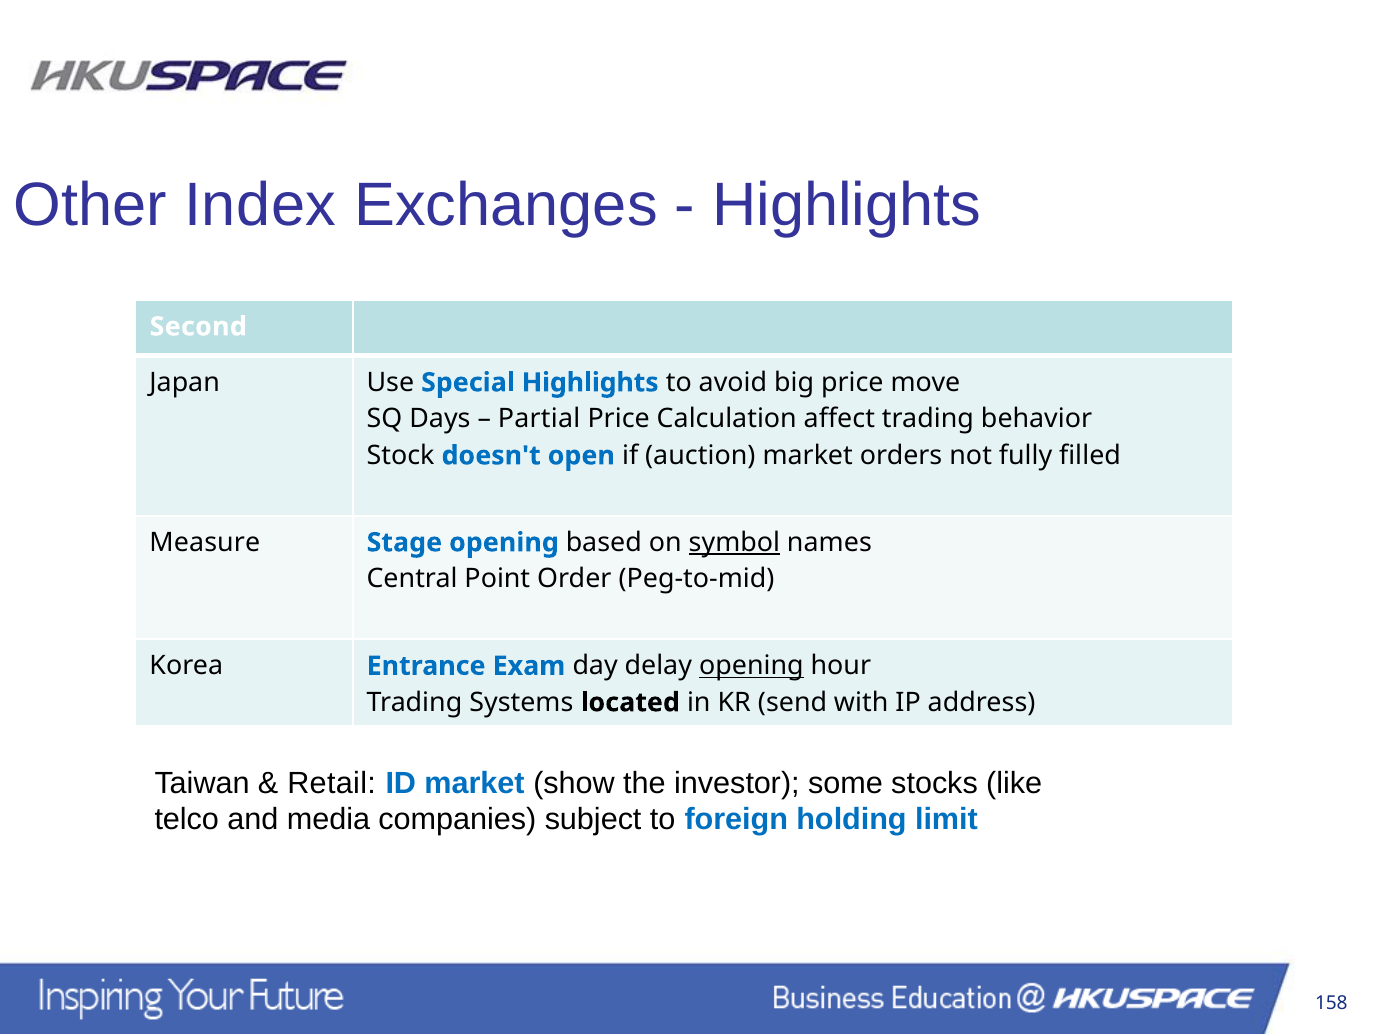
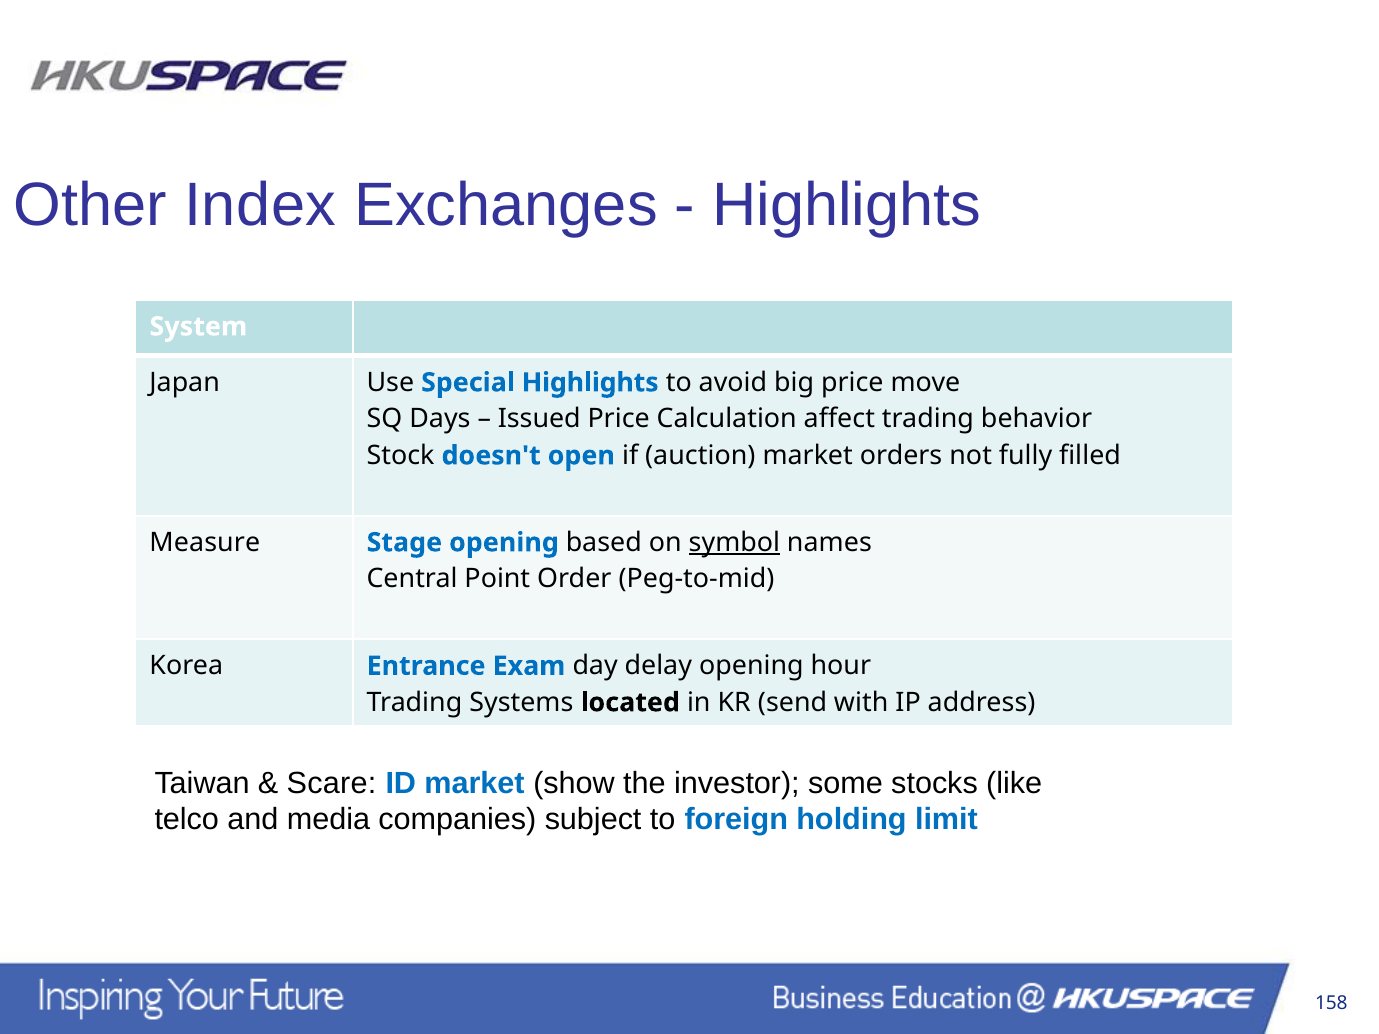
Second: Second -> System
Partial: Partial -> Issued
opening at (751, 666) underline: present -> none
Retail: Retail -> Scare
